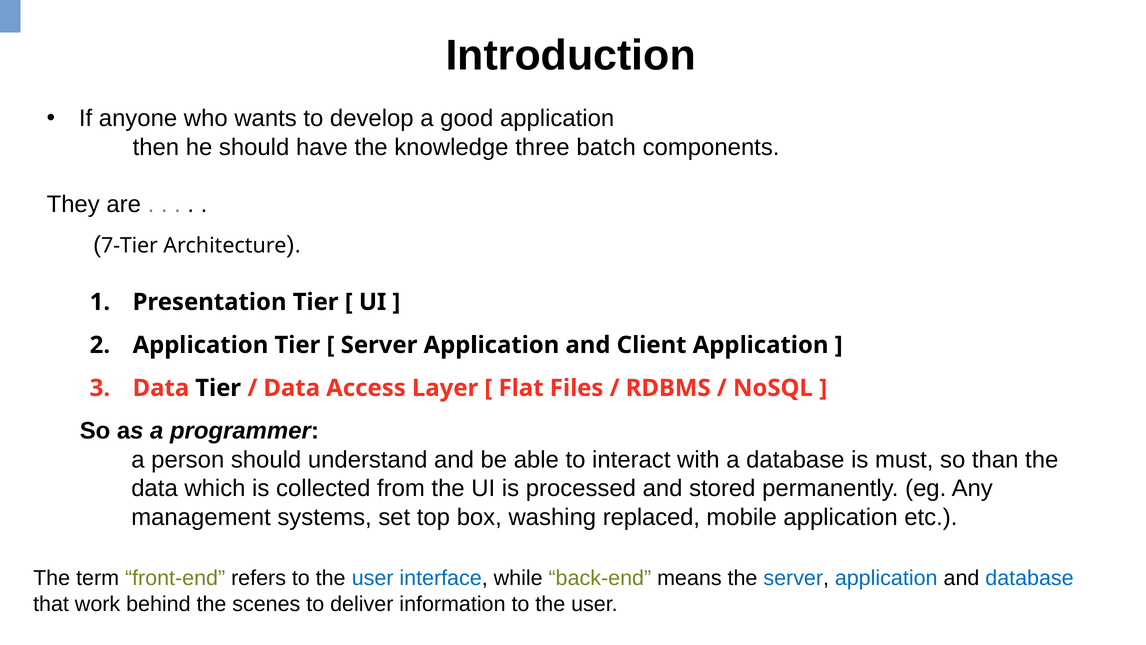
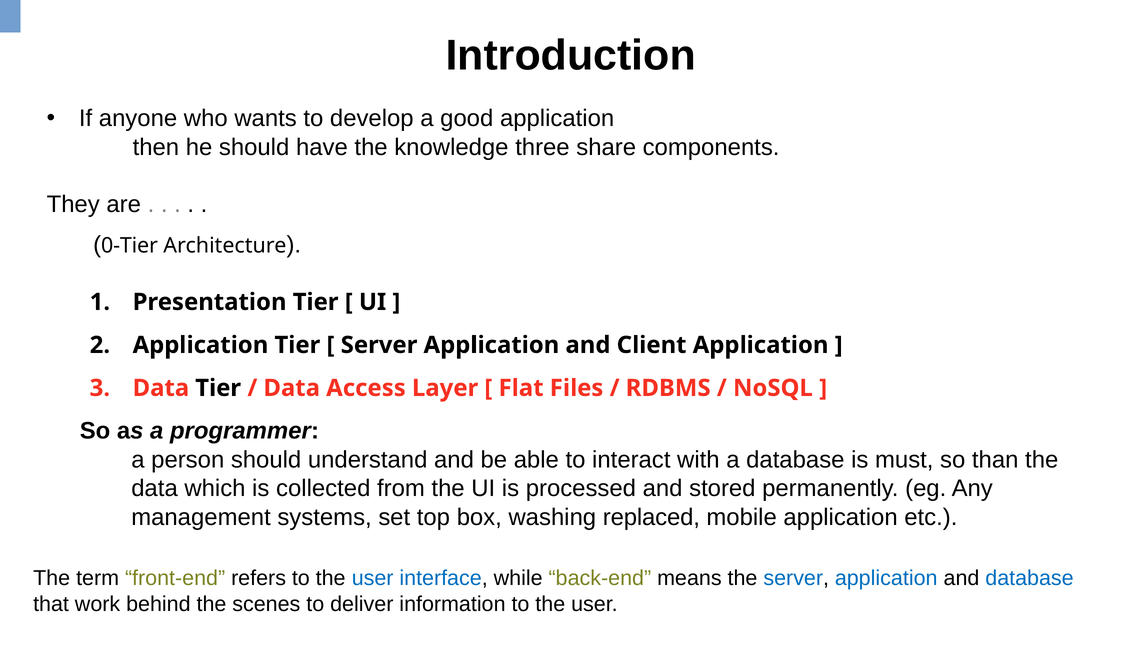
batch: batch -> share
7-Tier: 7-Tier -> 0-Tier
